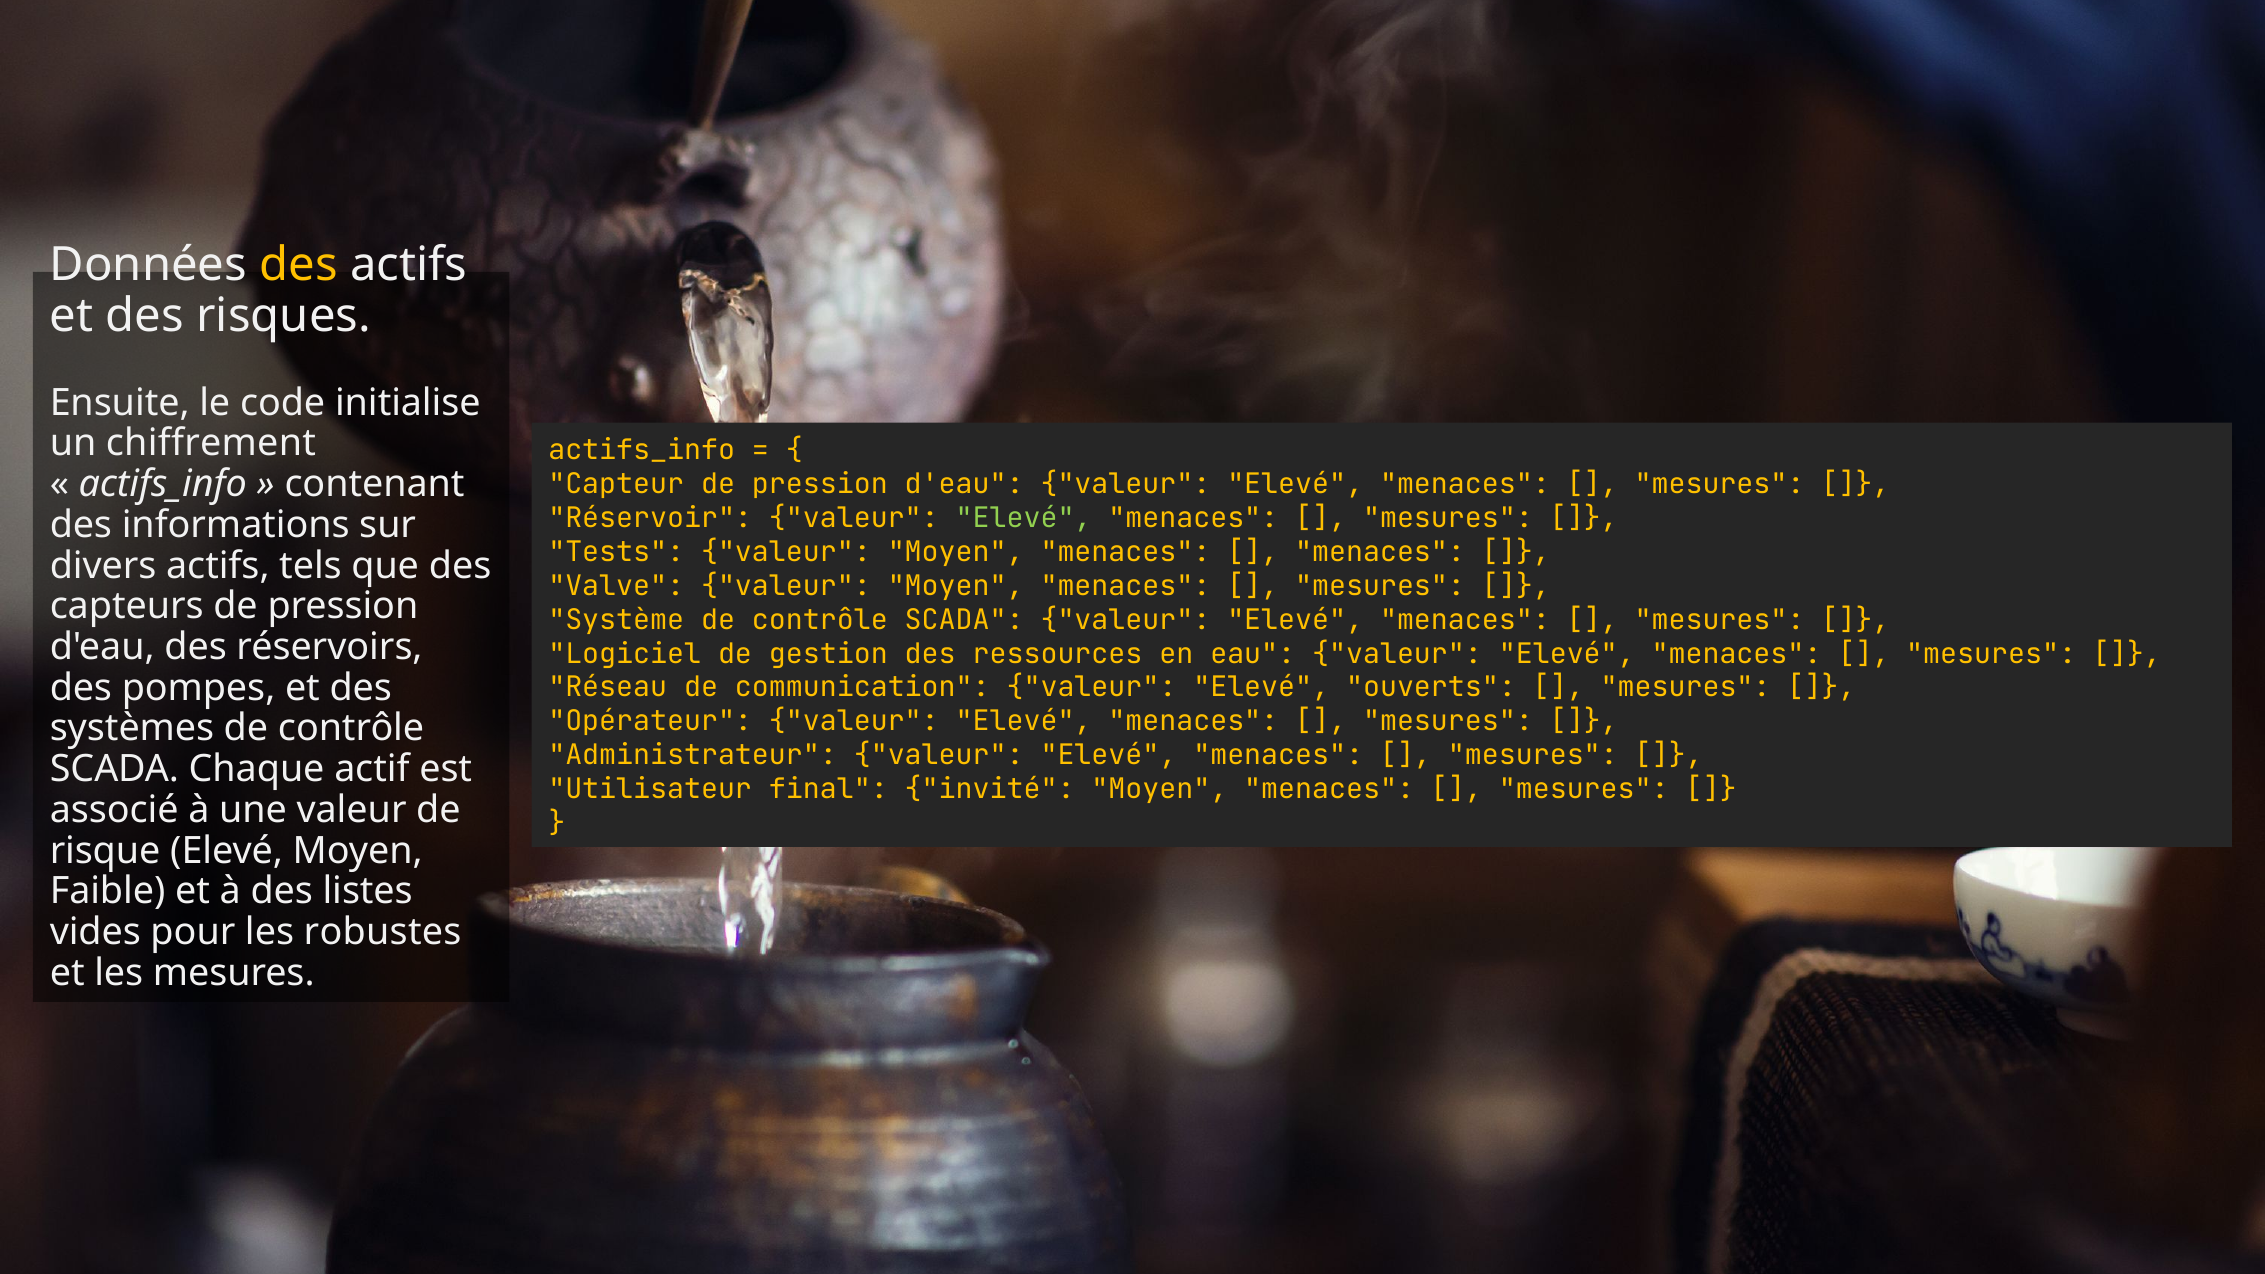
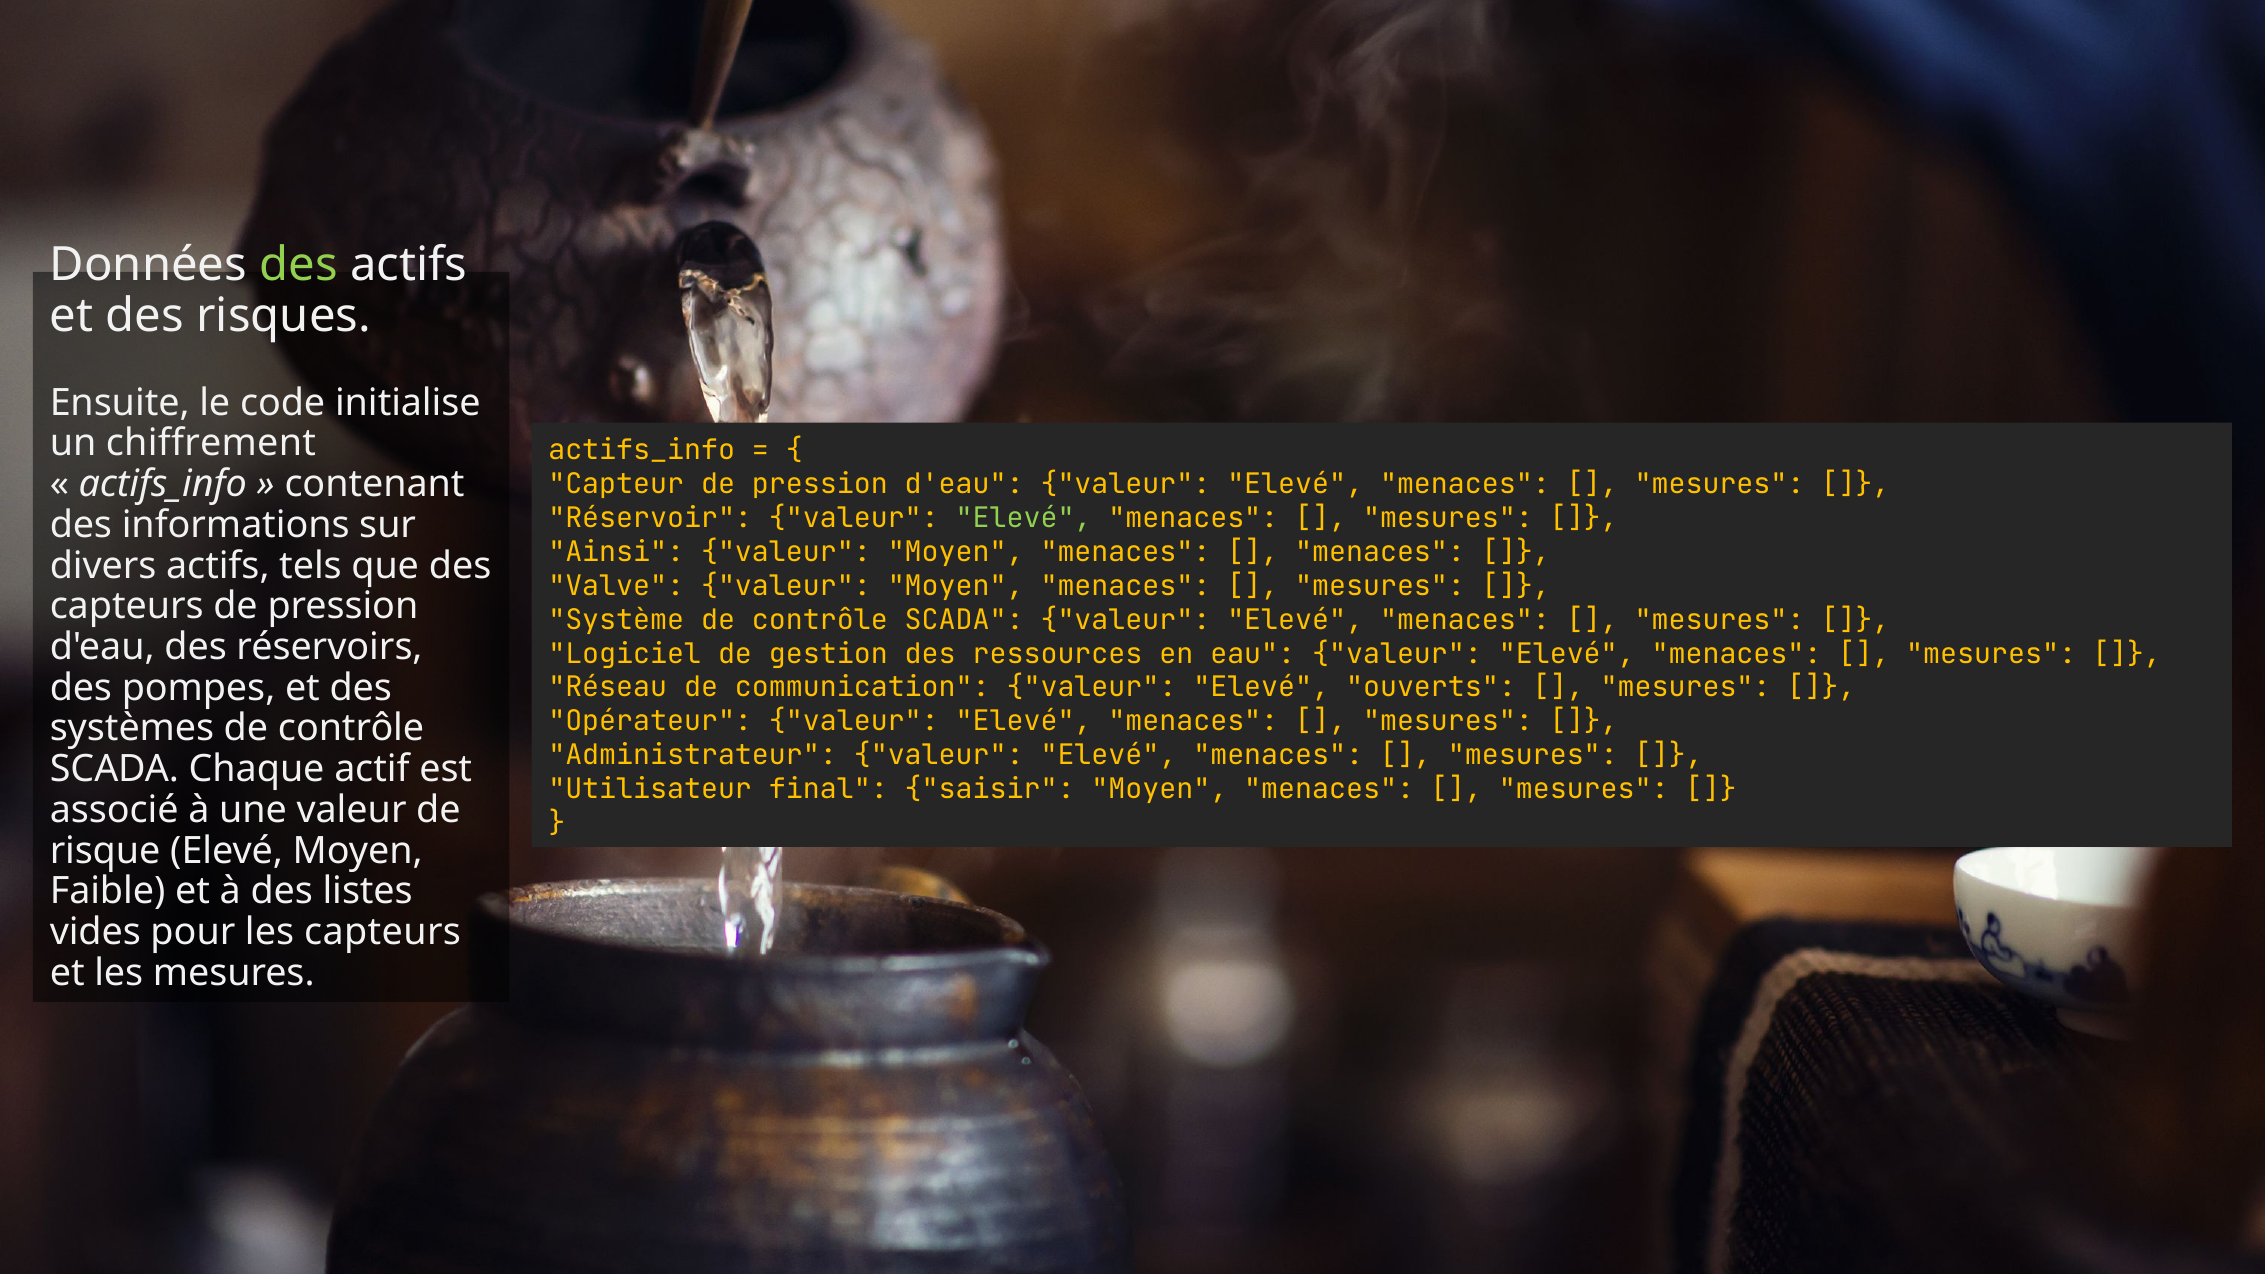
des at (299, 265) colour: yellow -> light green
Tests: Tests -> Ainsi
invité: invité -> saisir
les robustes: robustes -> capteurs
